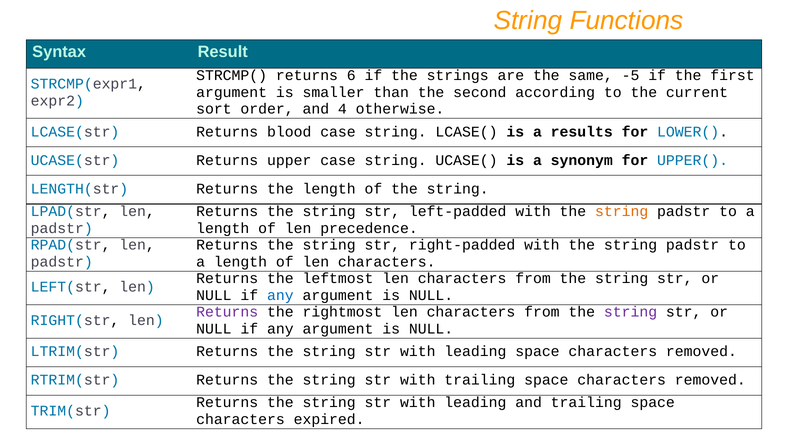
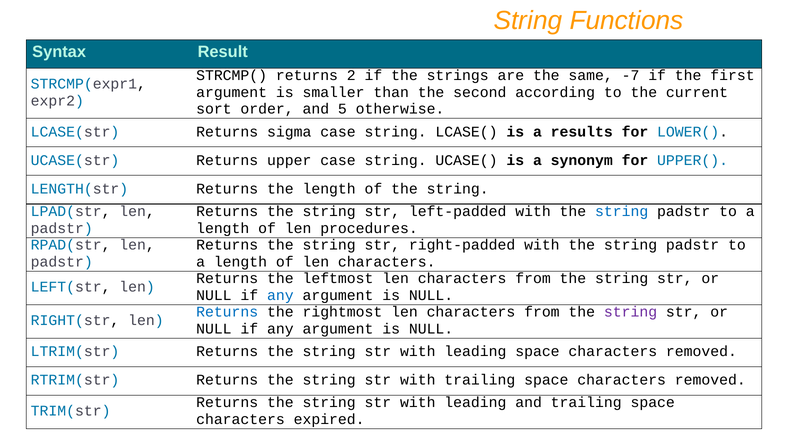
6: 6 -> 2
-5: -5 -> -7
4: 4 -> 5
blood: blood -> sigma
string at (622, 212) colour: orange -> blue
precedence: precedence -> procedures
Returns at (227, 312) colour: purple -> blue
